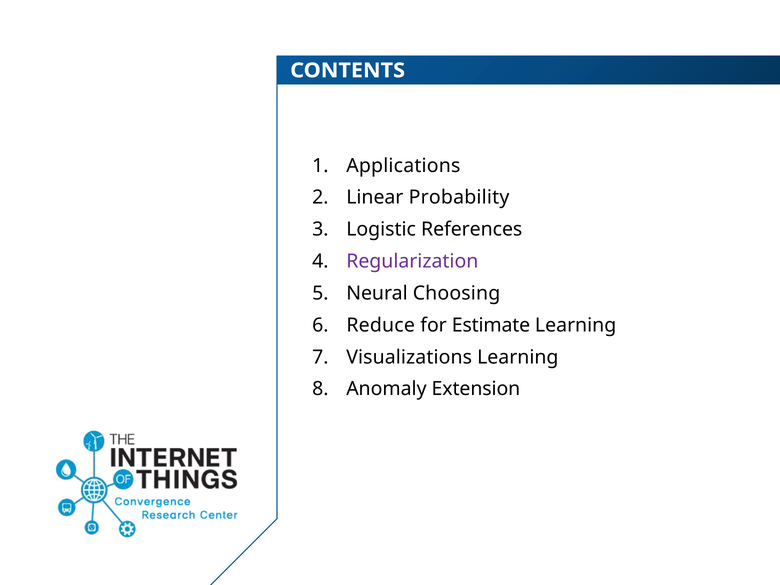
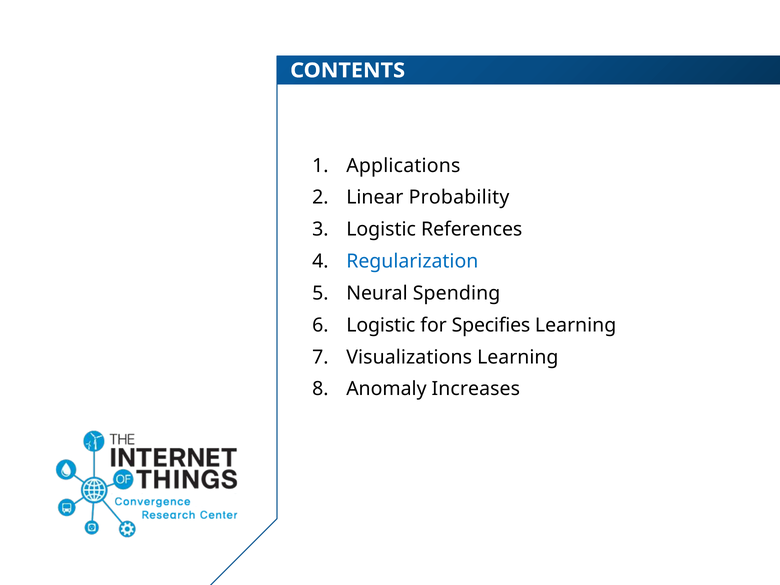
Regularization colour: purple -> blue
Choosing: Choosing -> Spending
Reduce at (381, 325): Reduce -> Logistic
Estimate: Estimate -> Specifies
Extension: Extension -> Increases
